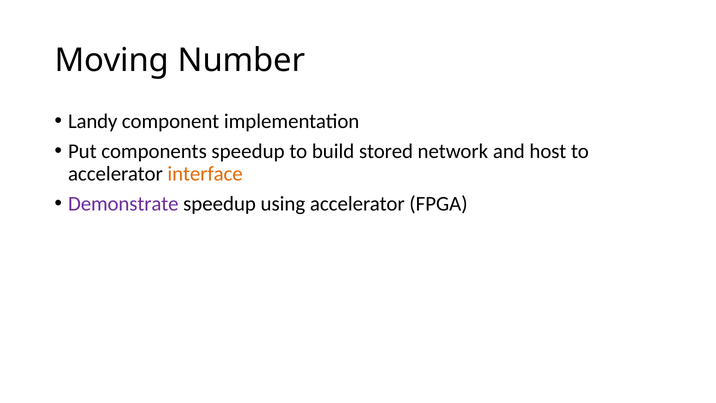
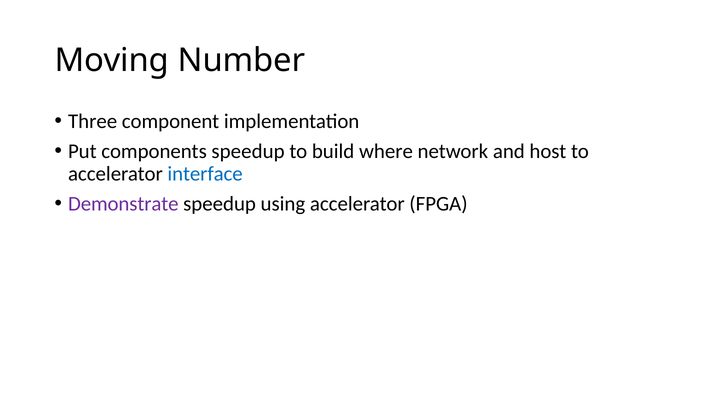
Landy: Landy -> Three
stored: stored -> where
interface colour: orange -> blue
